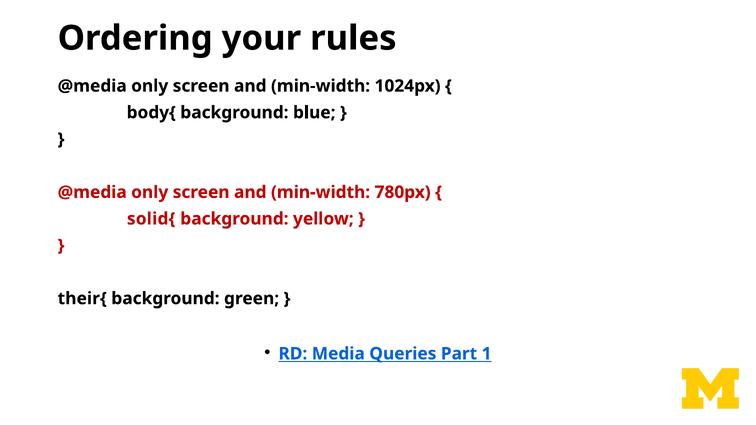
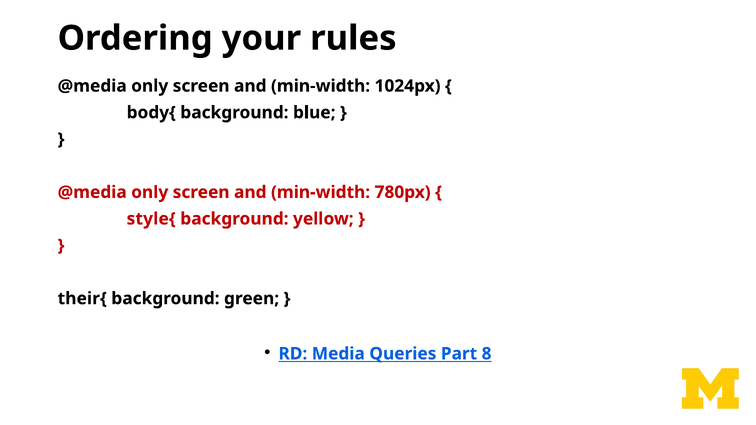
solid{: solid{ -> style{
1: 1 -> 8
